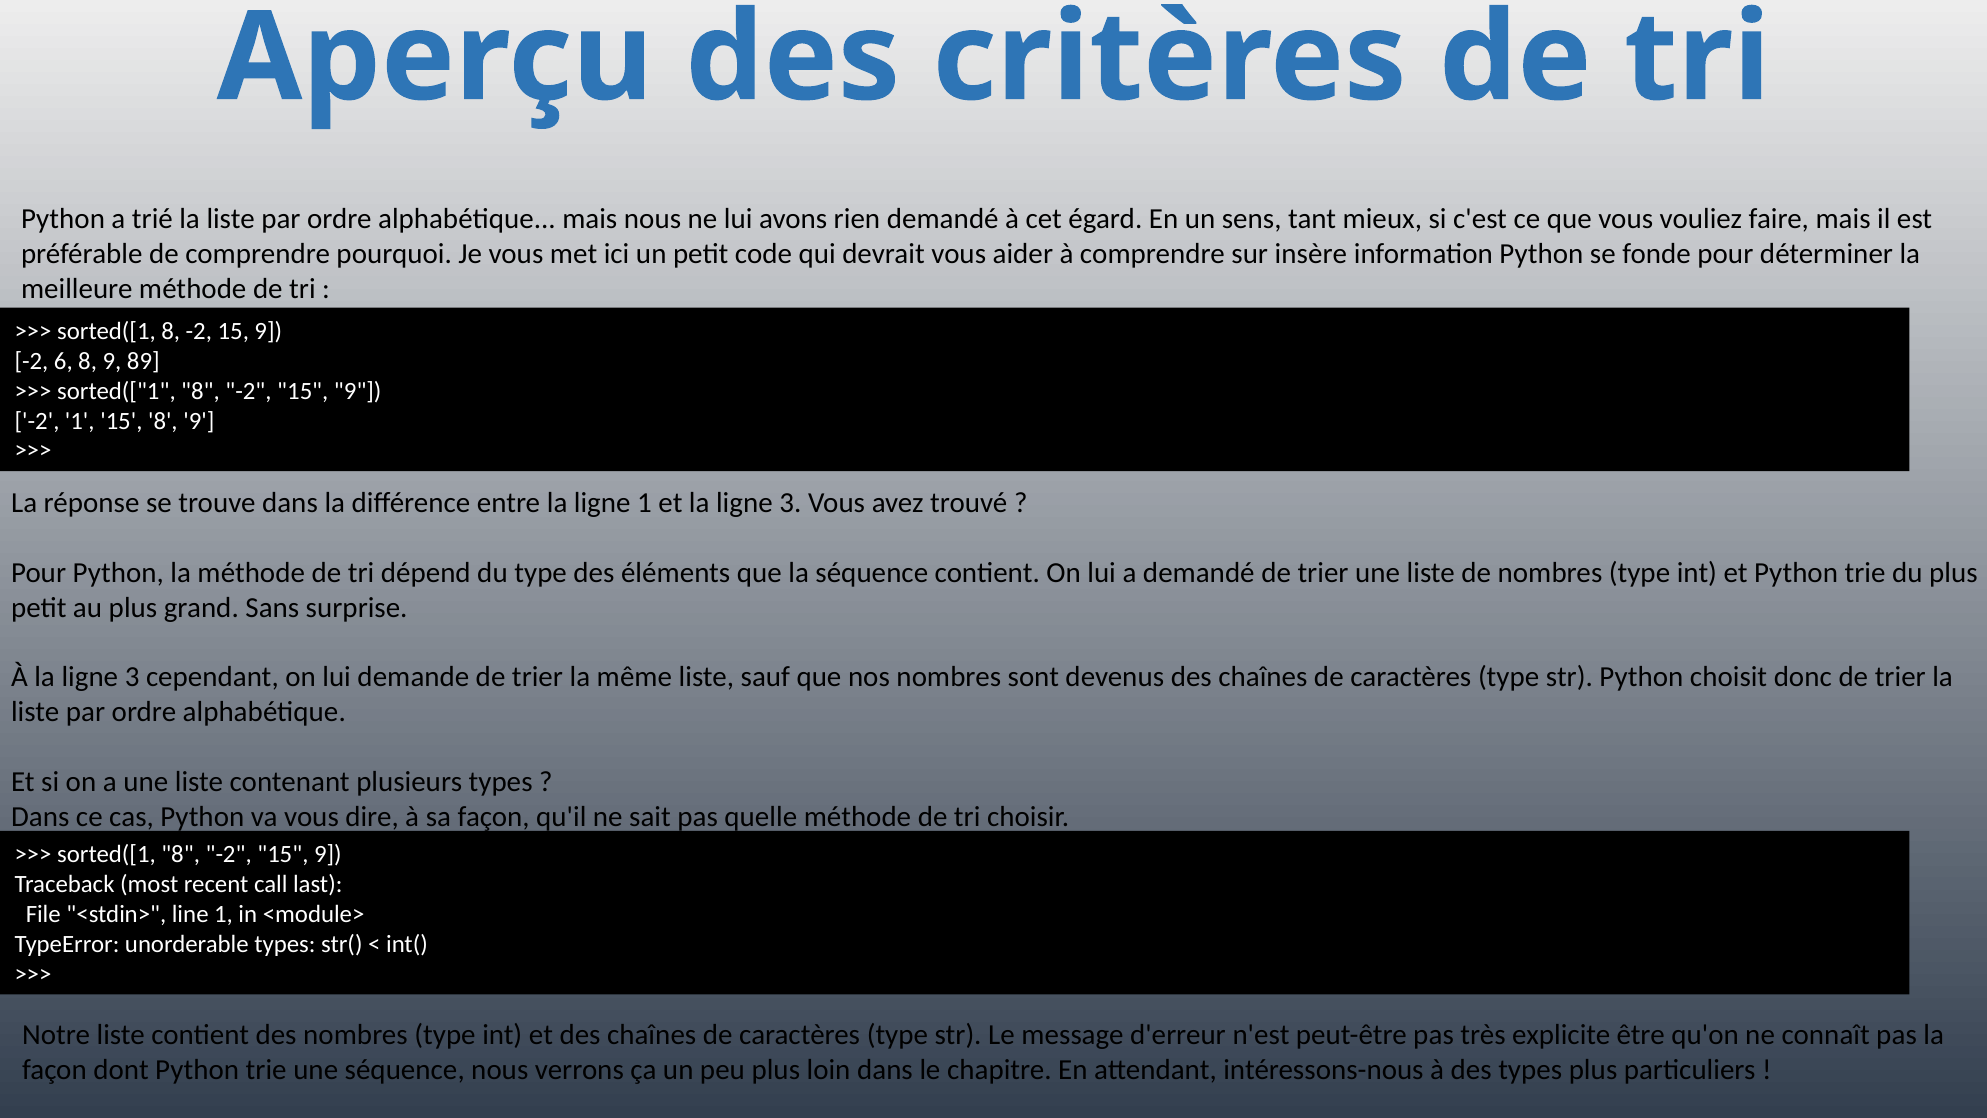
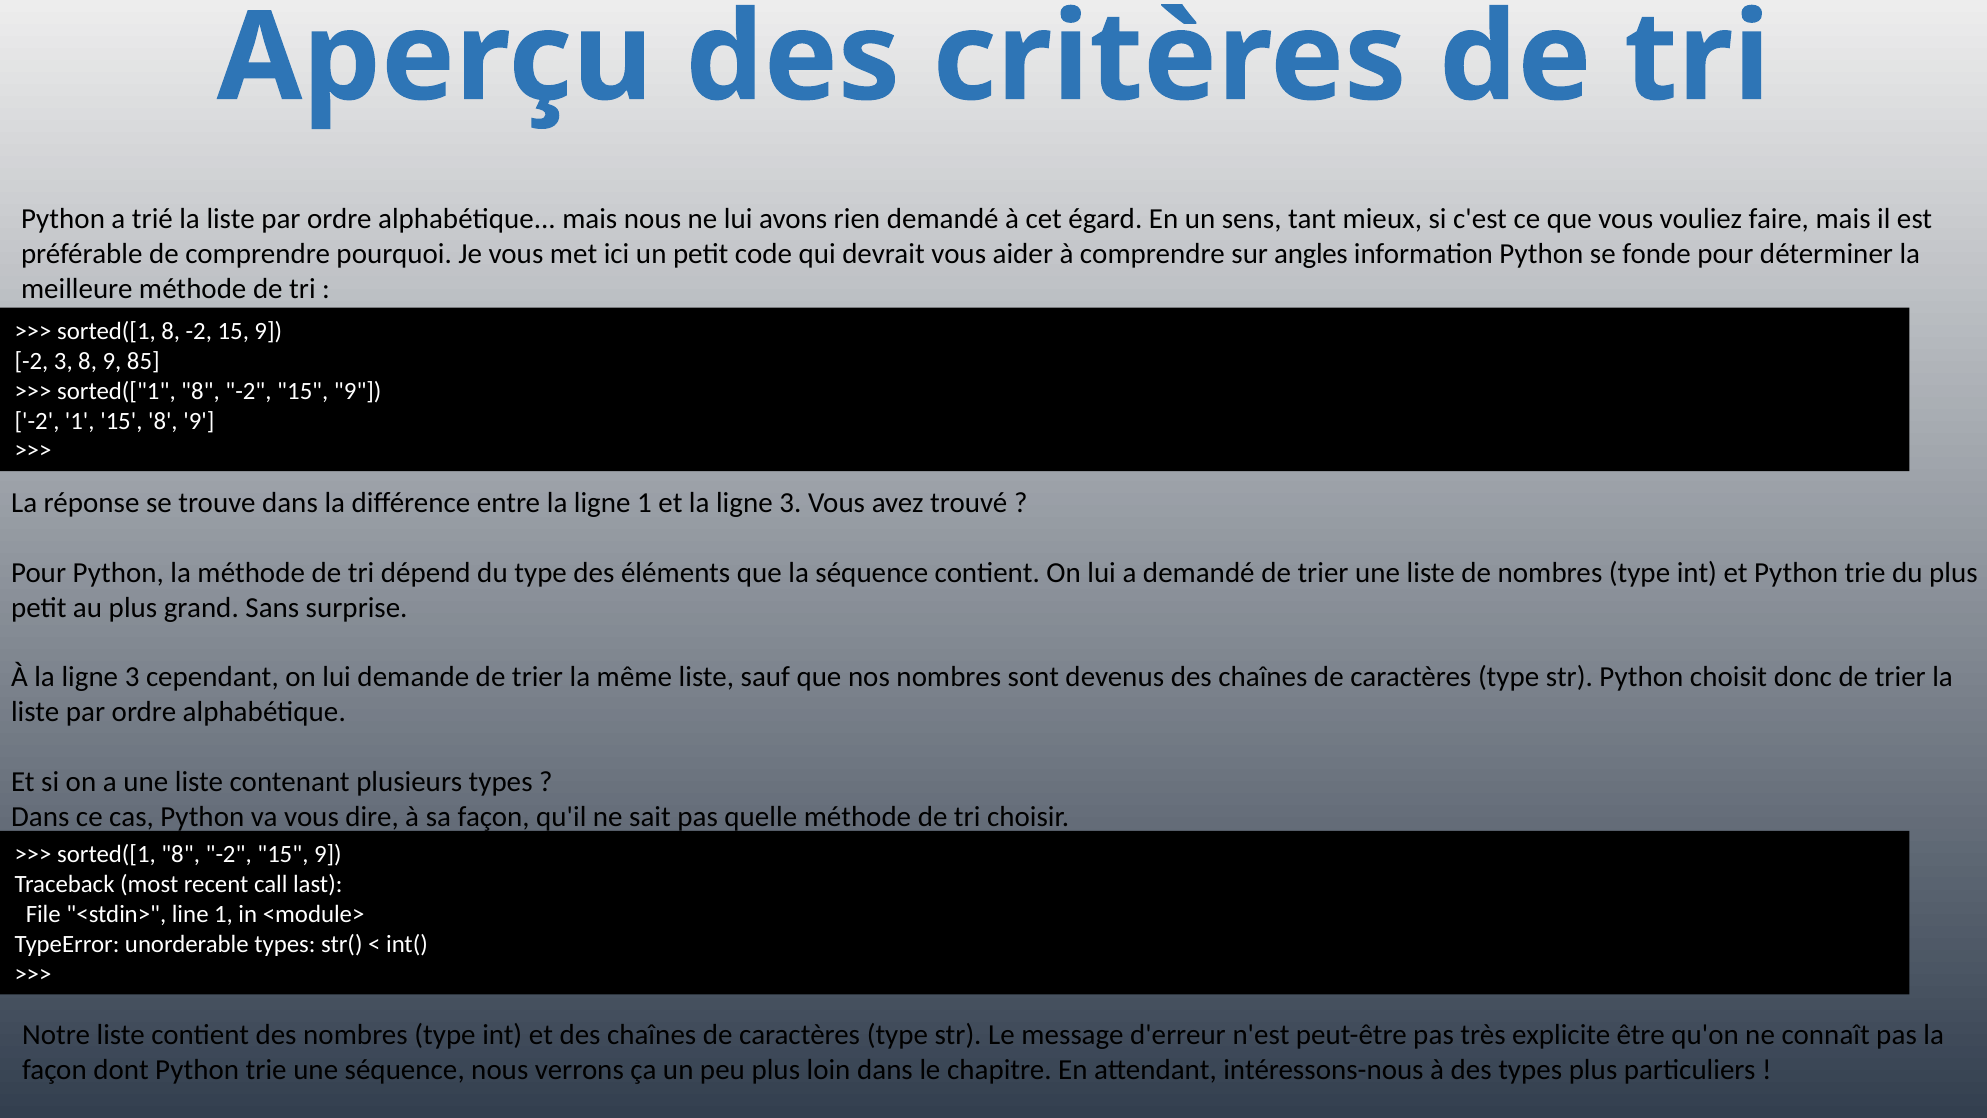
insère: insère -> angles
-2 6: 6 -> 3
89: 89 -> 85
